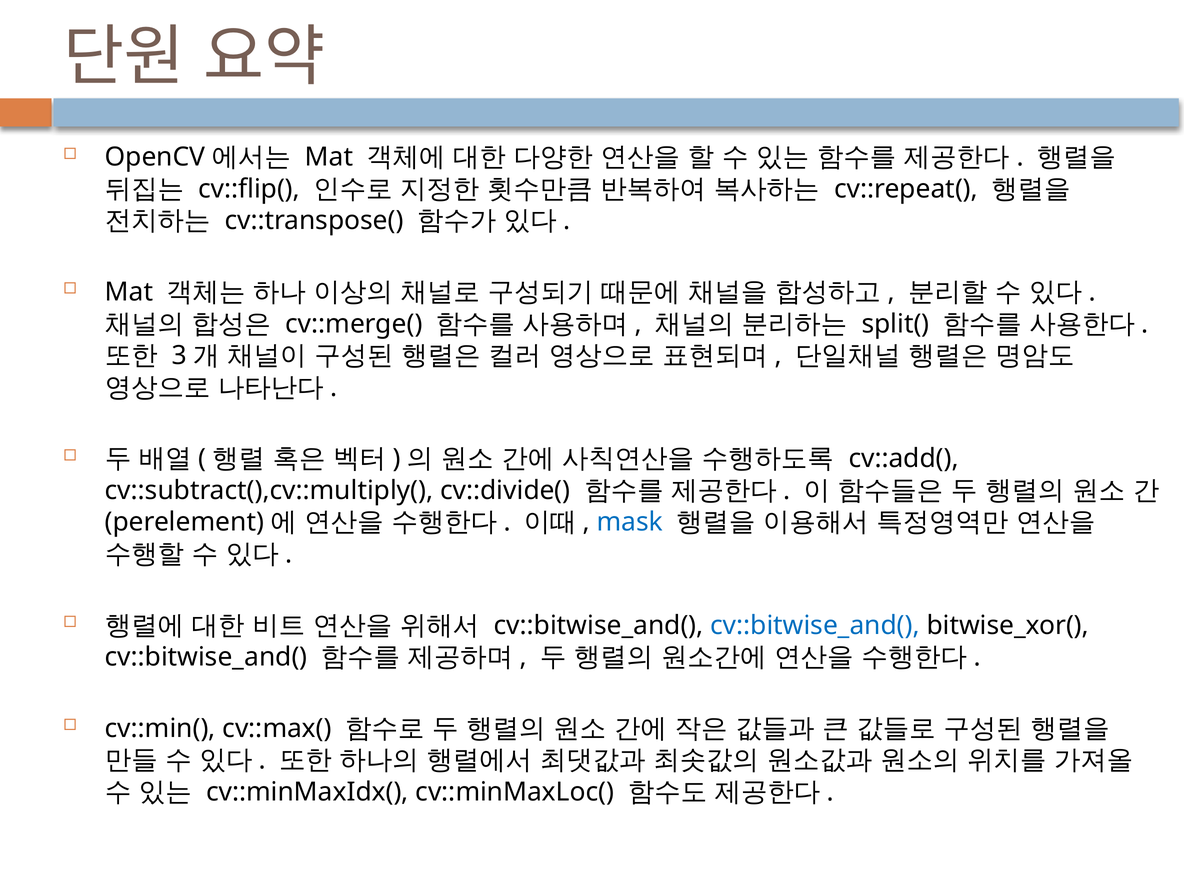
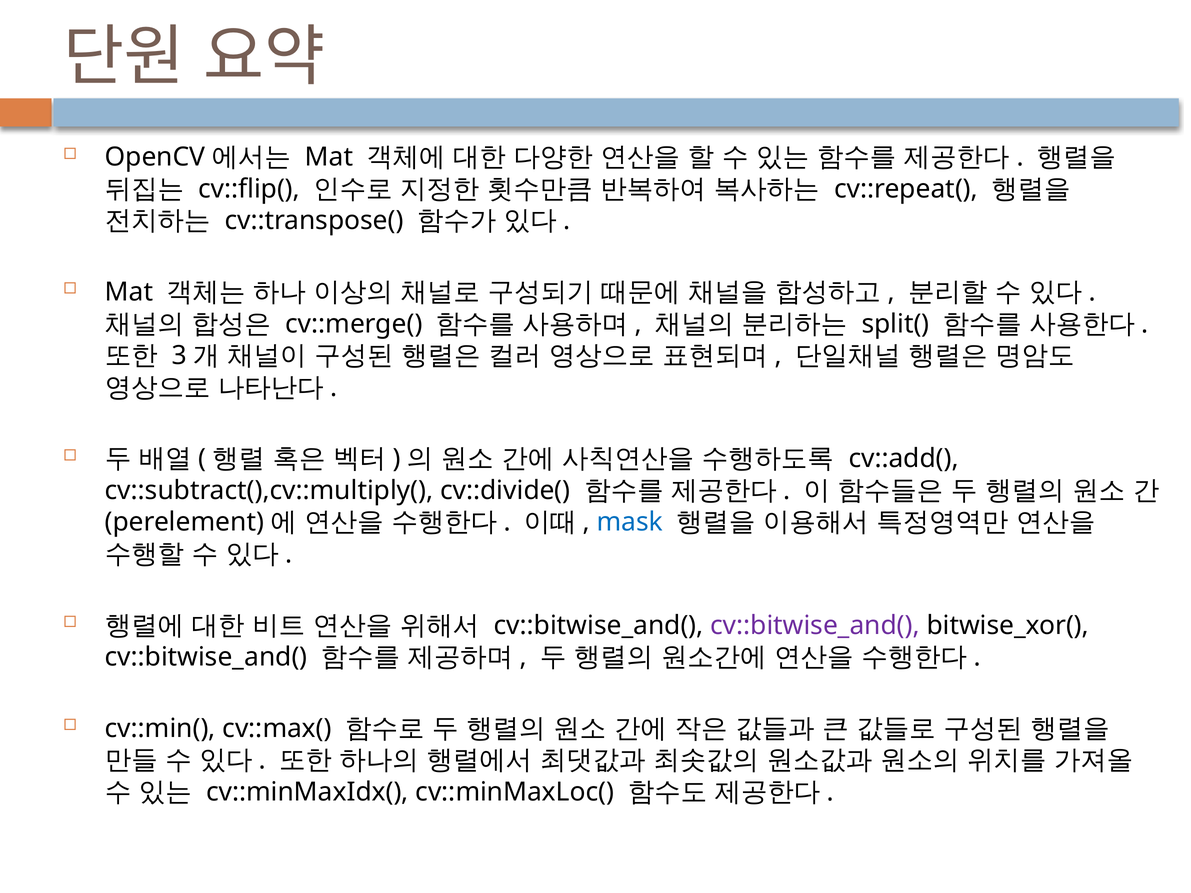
cv::bitwise_and( at (815, 626) colour: blue -> purple
